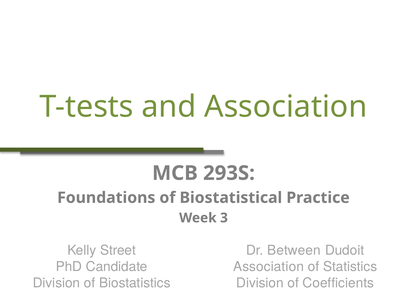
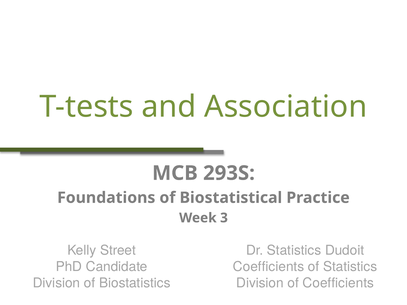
Dr Between: Between -> Statistics
Association at (269, 267): Association -> Coefficients
